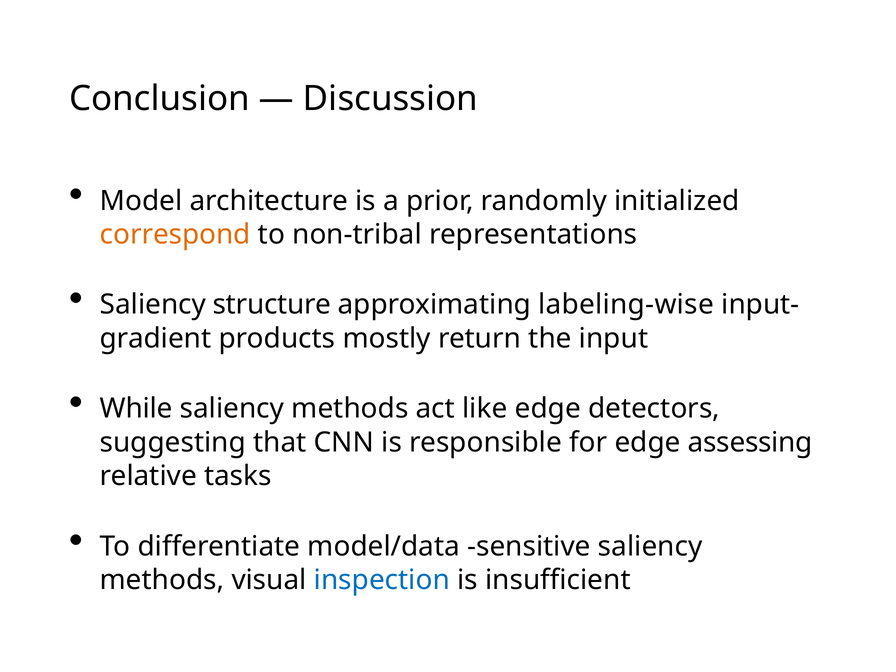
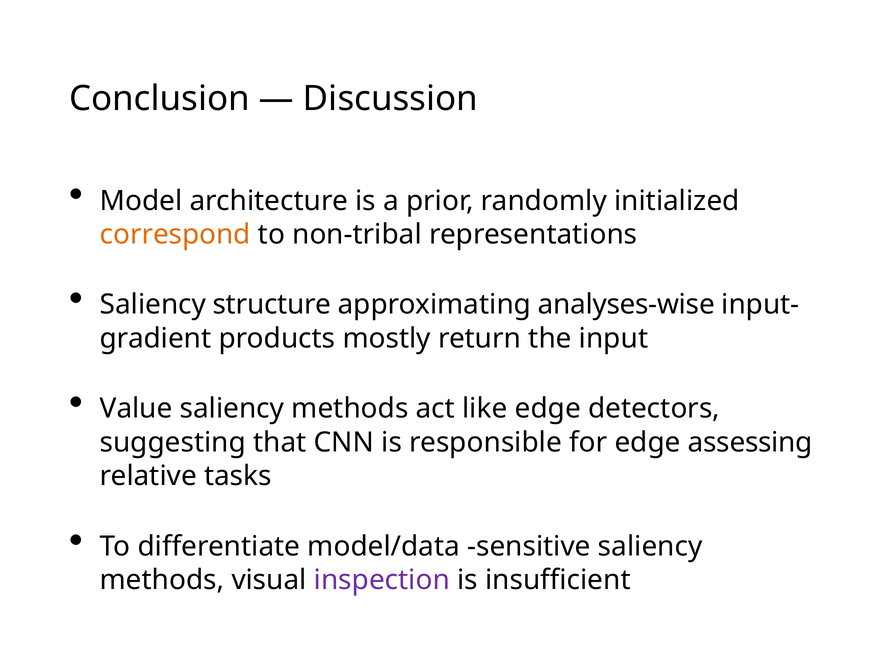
labeling-wise: labeling-wise -> analyses-wise
While: While -> Value
inspection colour: blue -> purple
